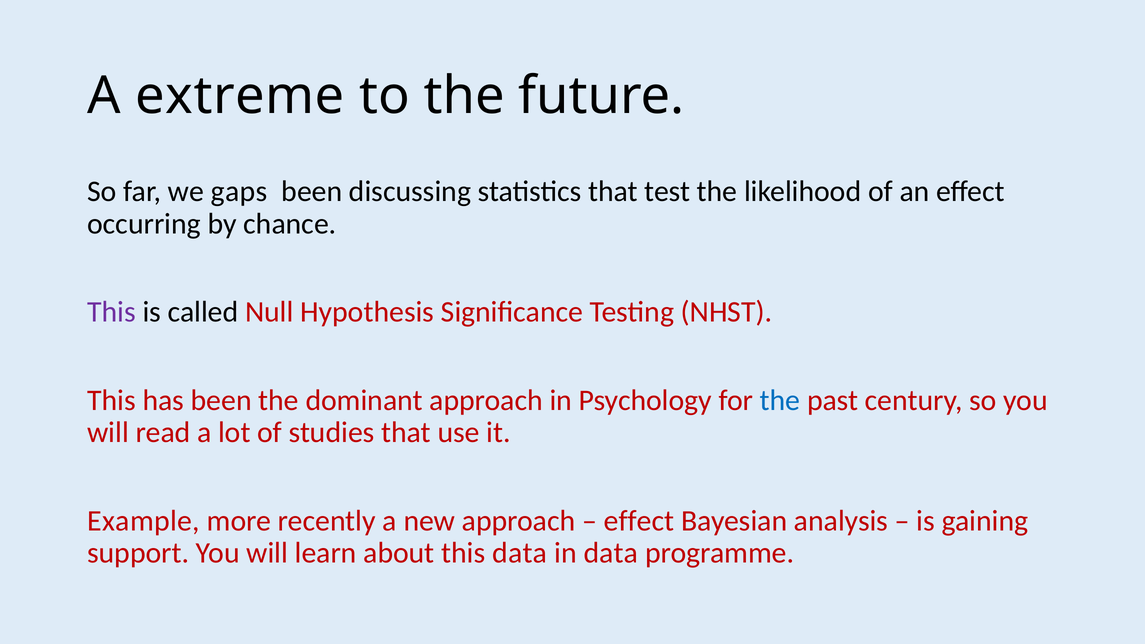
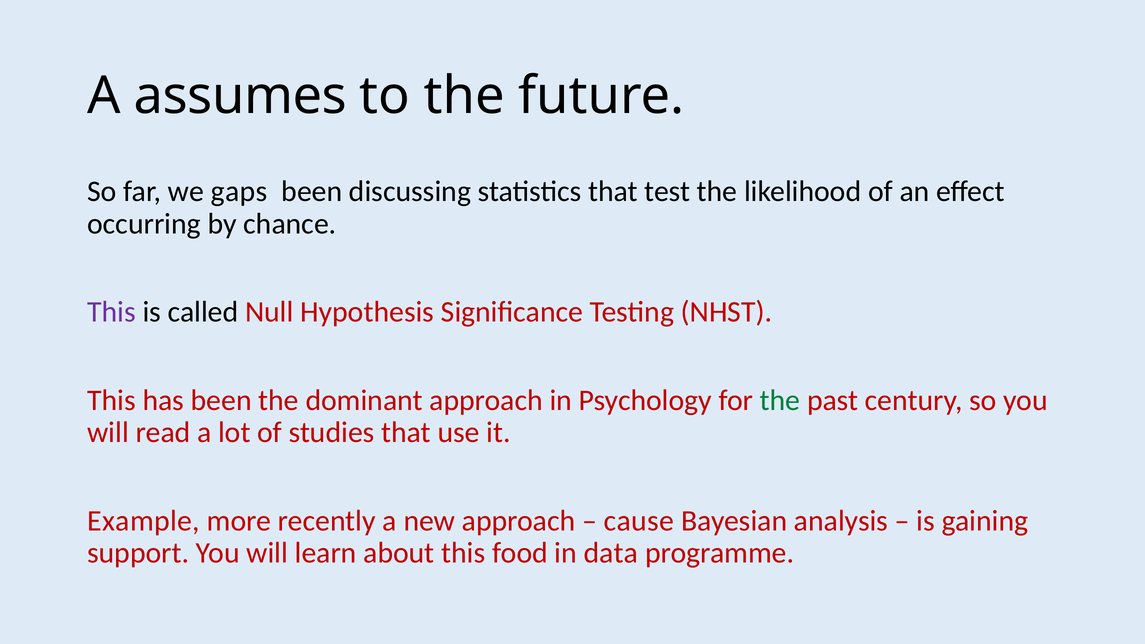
extreme: extreme -> assumes
the at (780, 400) colour: blue -> green
effect at (639, 521): effect -> cause
this data: data -> food
